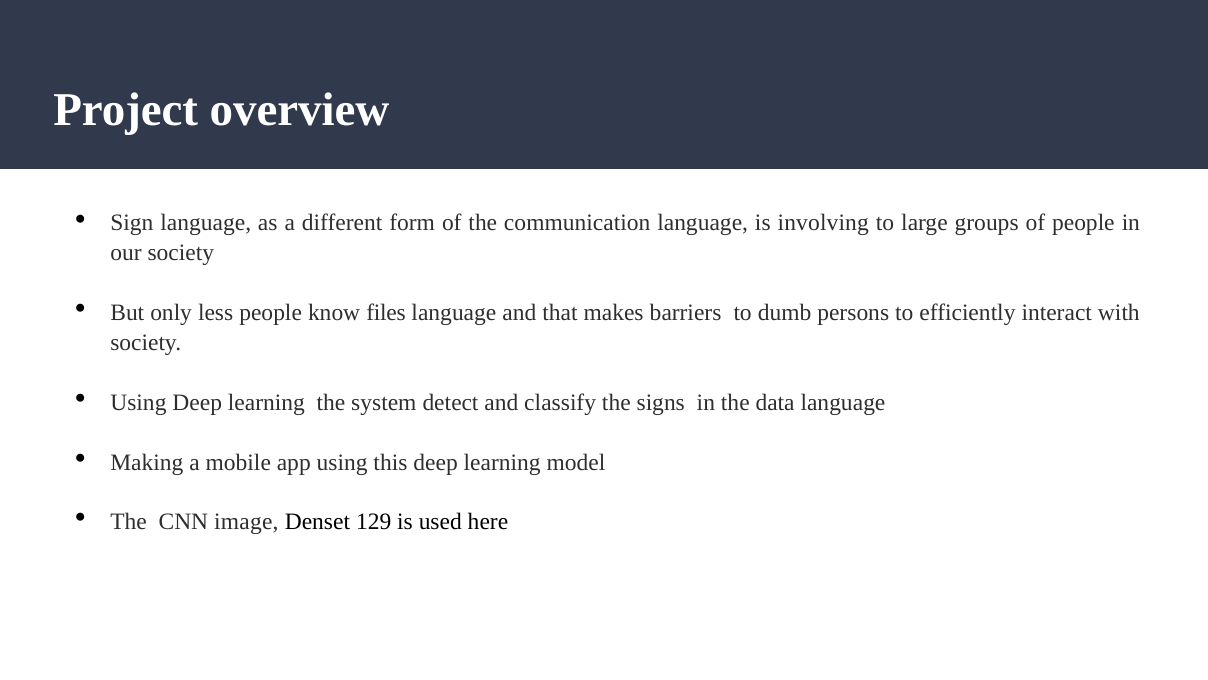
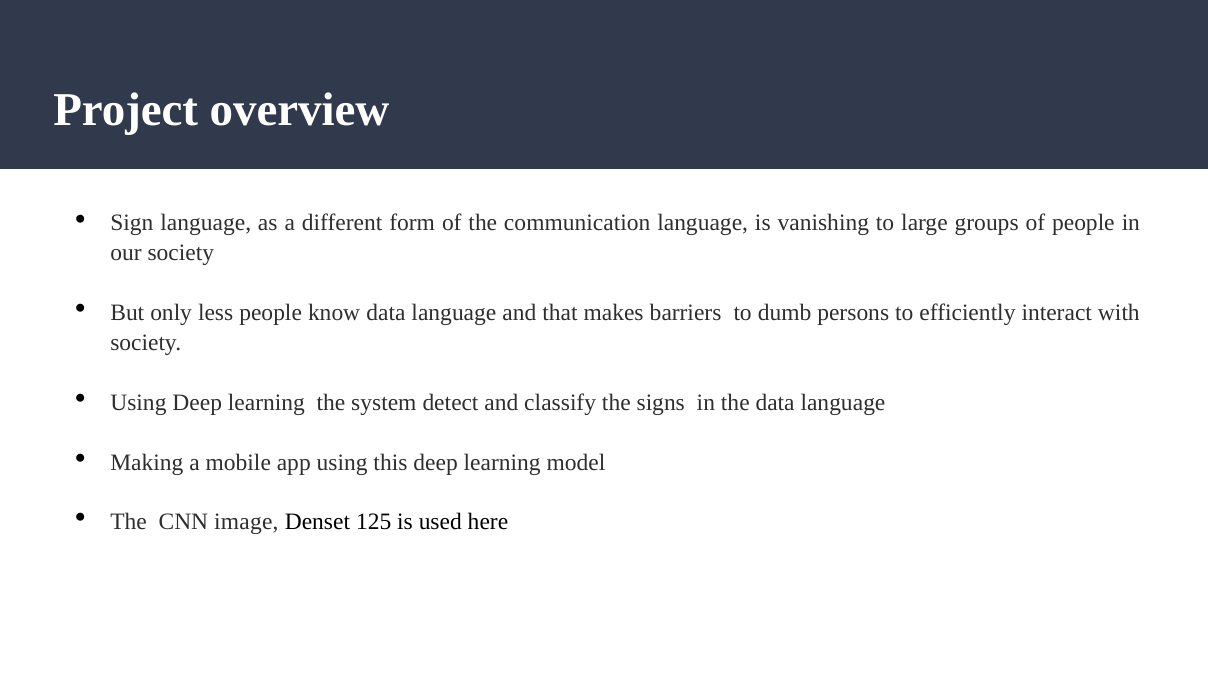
involving: involving -> vanishing
know files: files -> data
129: 129 -> 125
